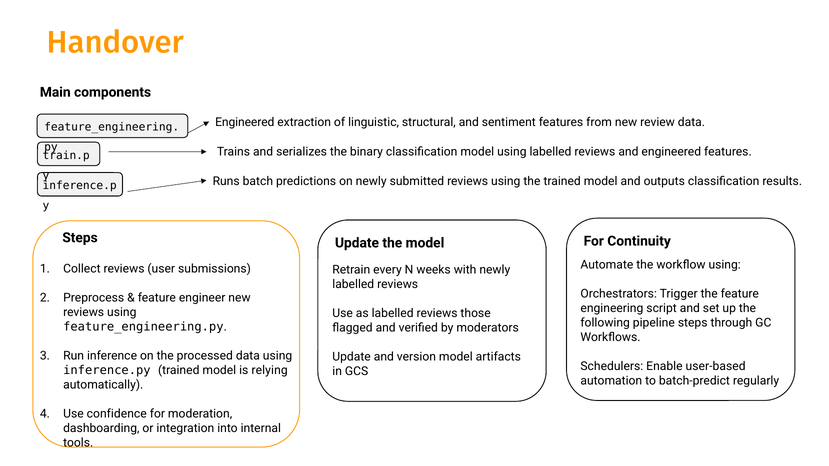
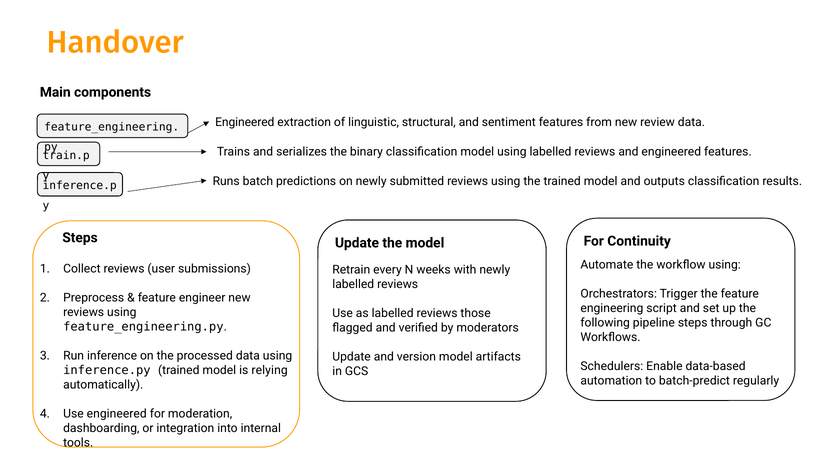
user-based: user-based -> data-based
Use confidence: confidence -> engineered
